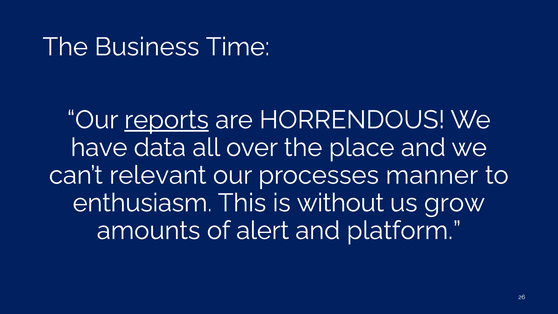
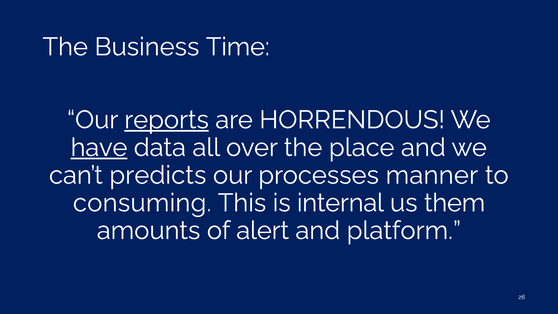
have underline: none -> present
relevant: relevant -> predicts
enthusiasm: enthusiasm -> consuming
without: without -> internal
grow: grow -> them
